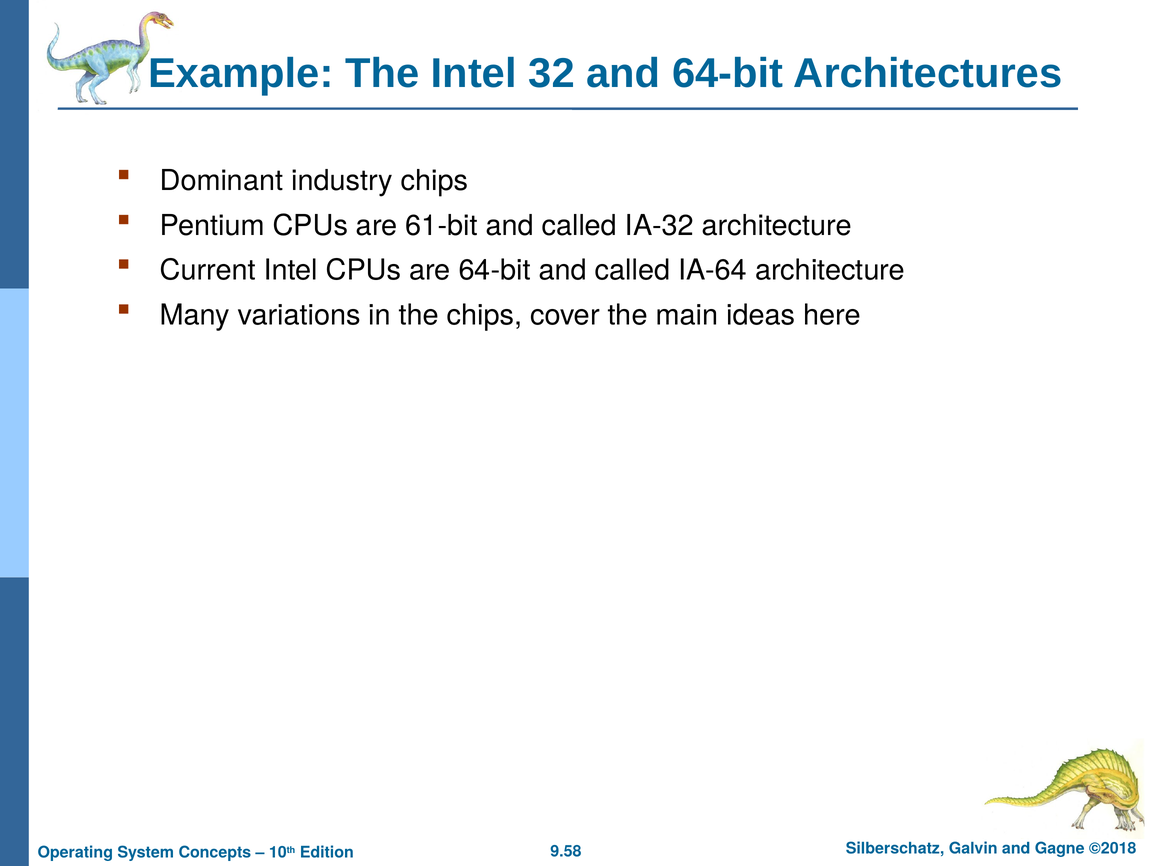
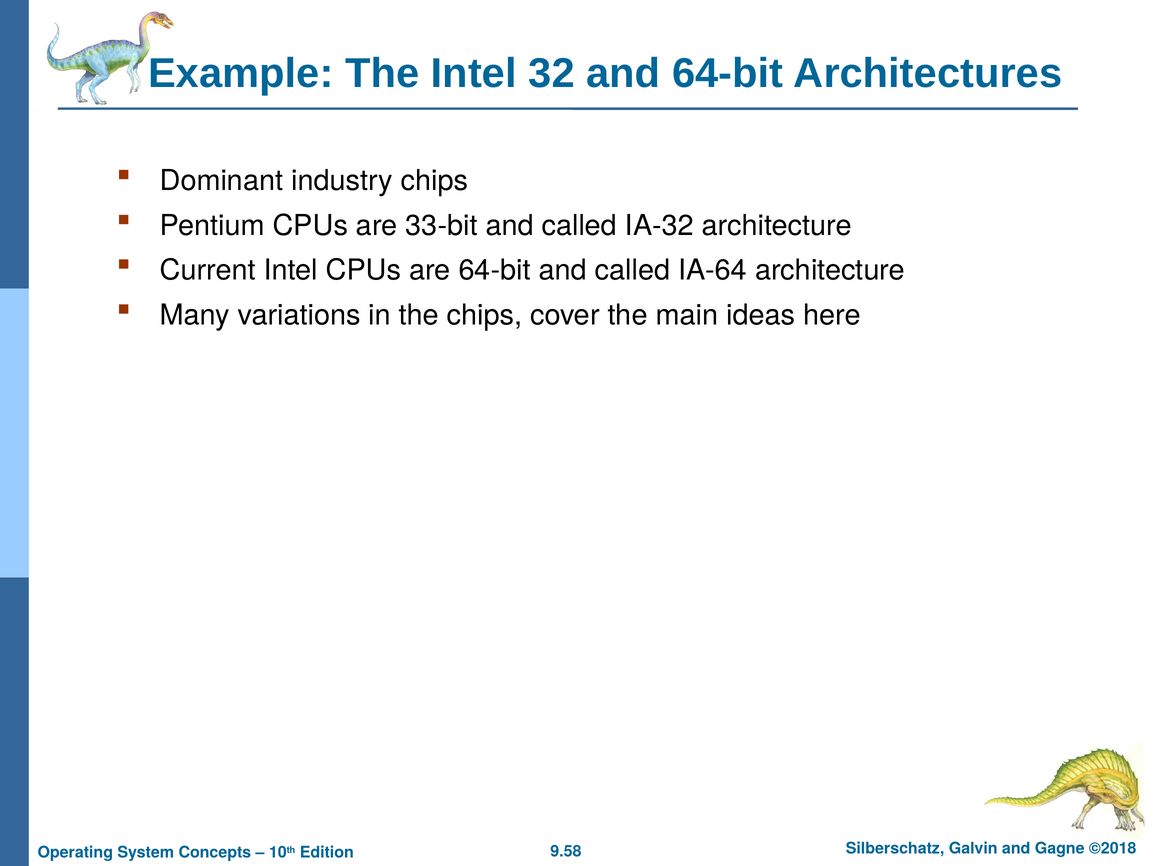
61-bit: 61-bit -> 33-bit
